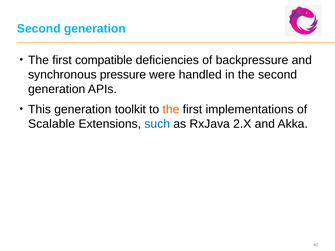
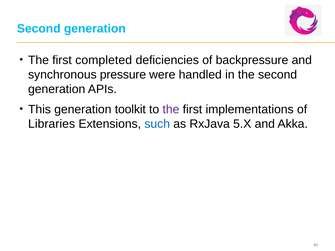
compatible: compatible -> completed
the at (171, 109) colour: orange -> purple
Scalable: Scalable -> Libraries
2.X: 2.X -> 5.X
